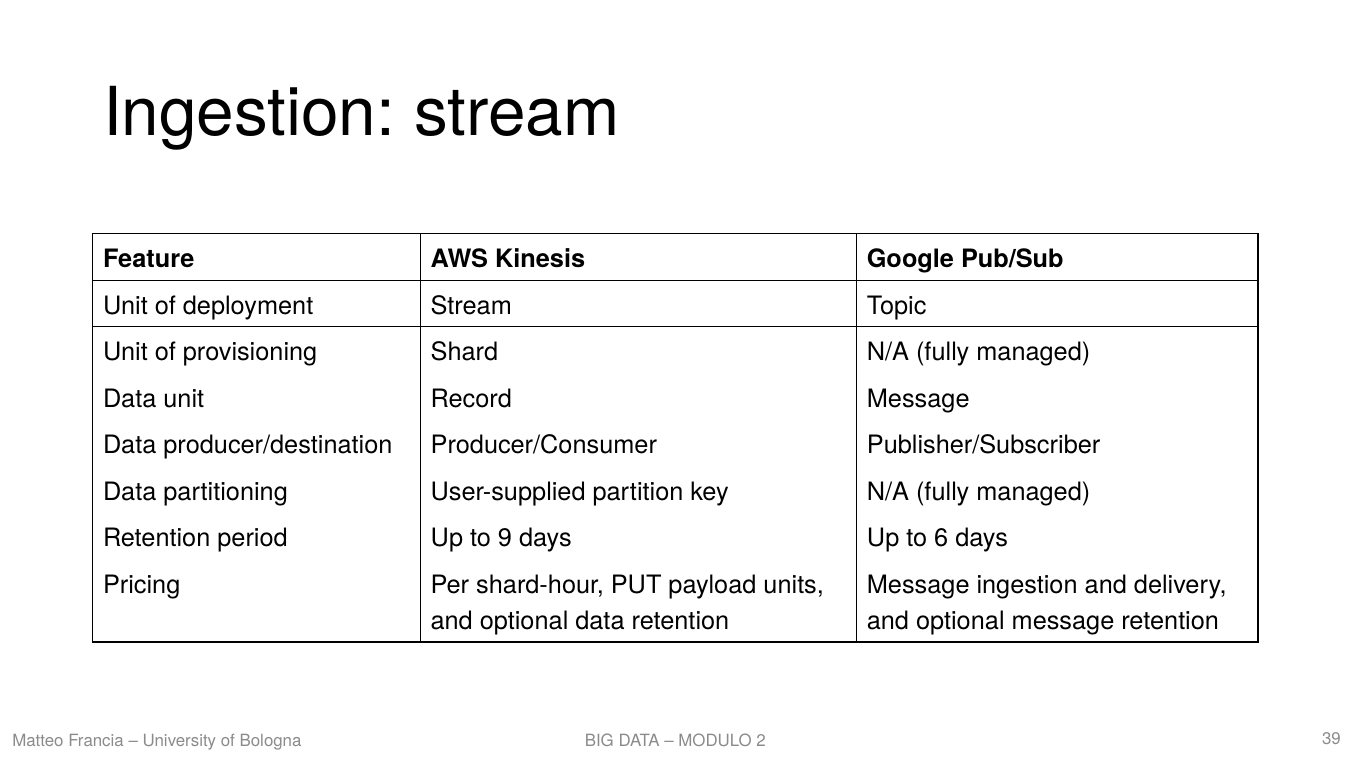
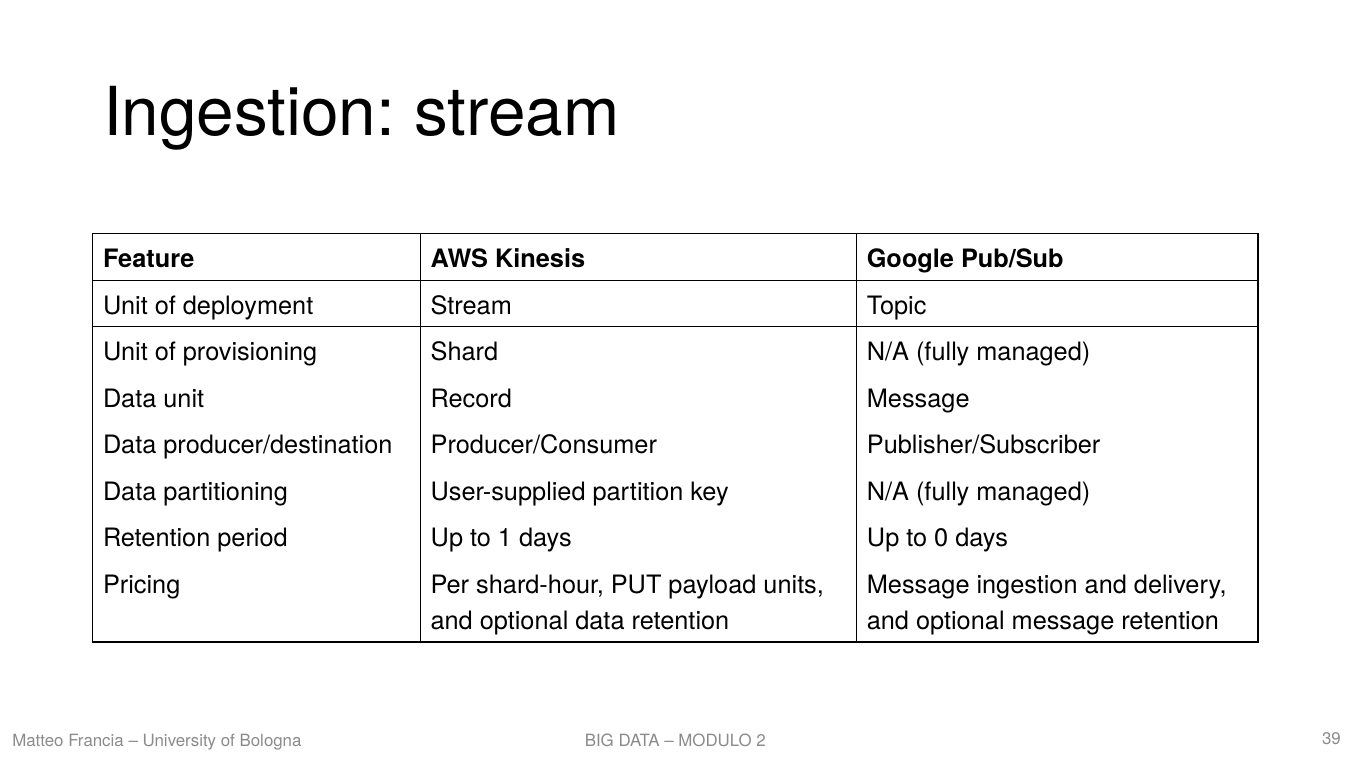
9: 9 -> 1
6: 6 -> 0
